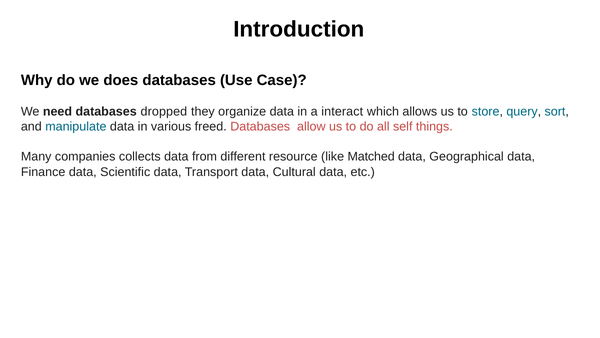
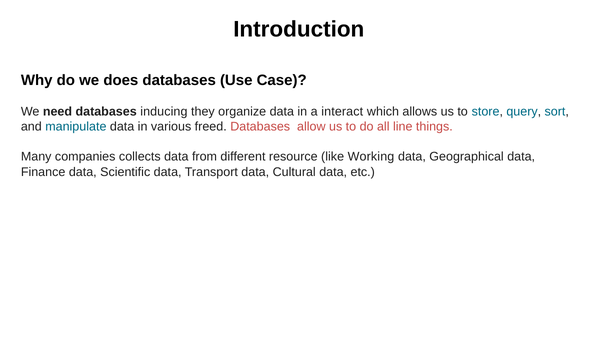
dropped: dropped -> inducing
self: self -> line
Matched: Matched -> Working
